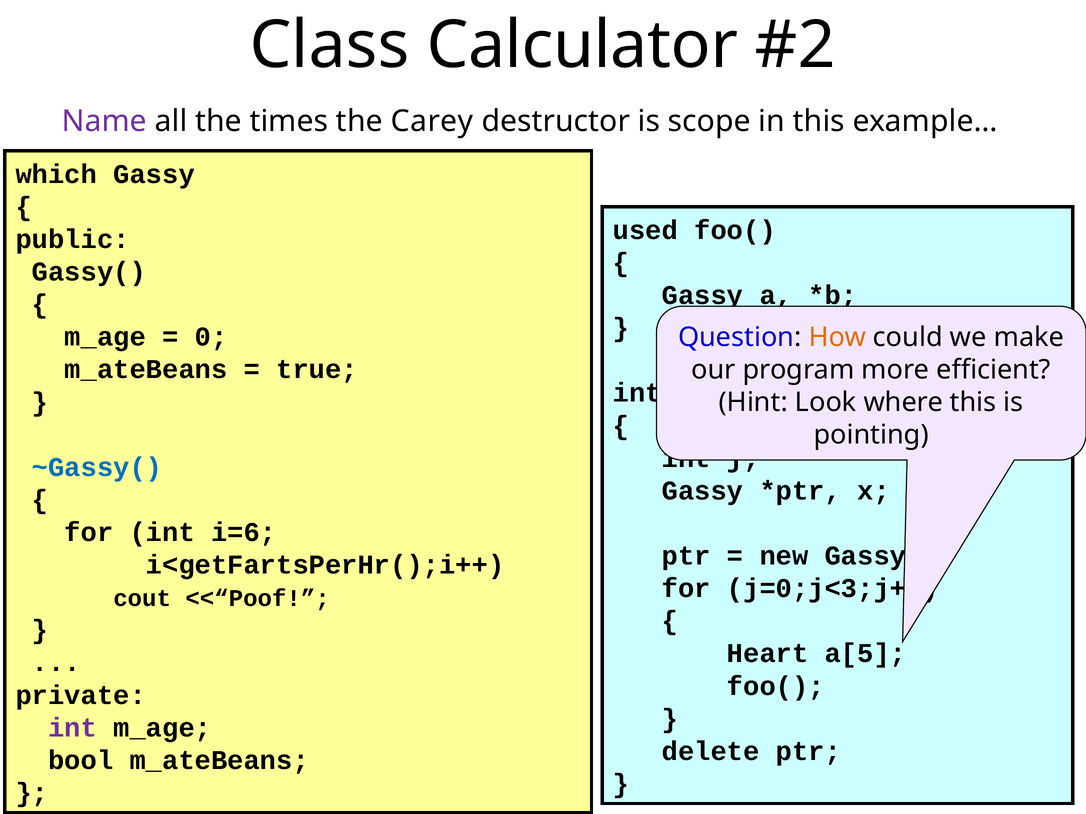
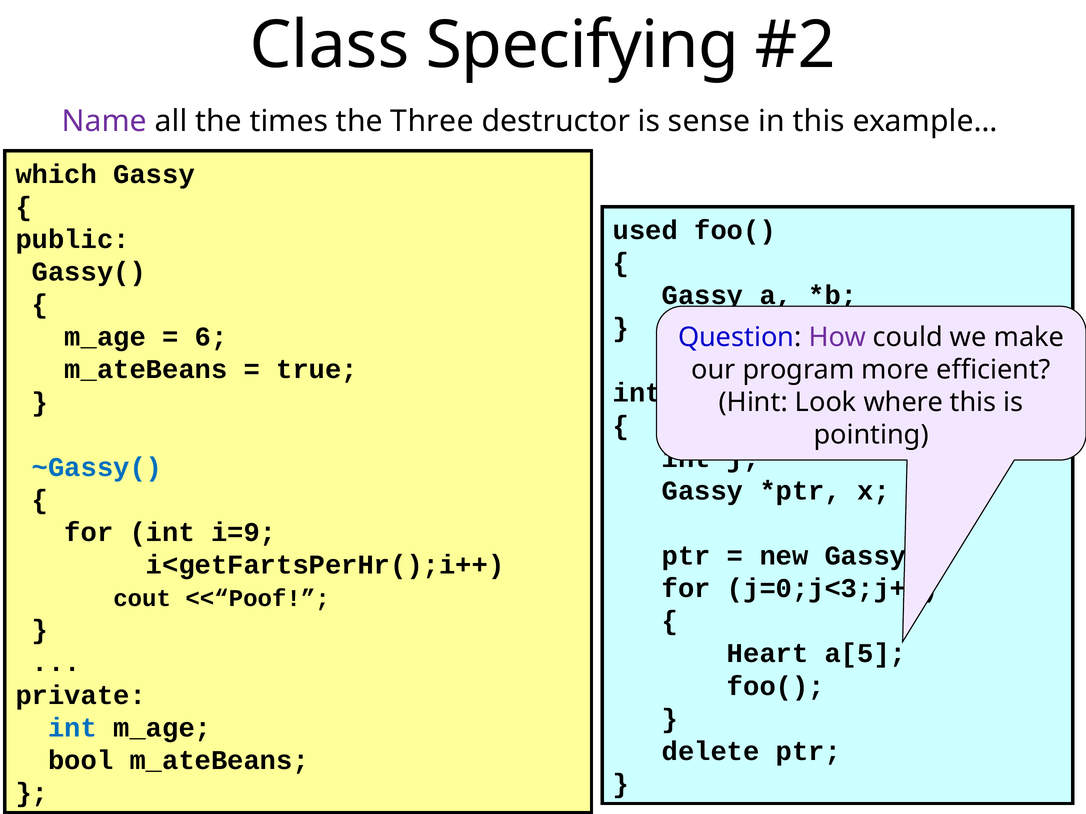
Calculator: Calculator -> Specifying
Carey: Carey -> Three
scope: scope -> sense
0: 0 -> 6
How colour: orange -> purple
i=6: i=6 -> i=9
int at (73, 728) colour: purple -> blue
